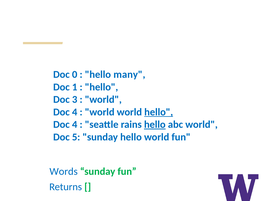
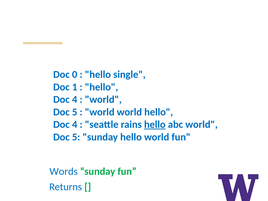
many: many -> single
3 at (75, 99): 3 -> 4
4 at (75, 112): 4 -> 5
hello at (159, 112) underline: present -> none
